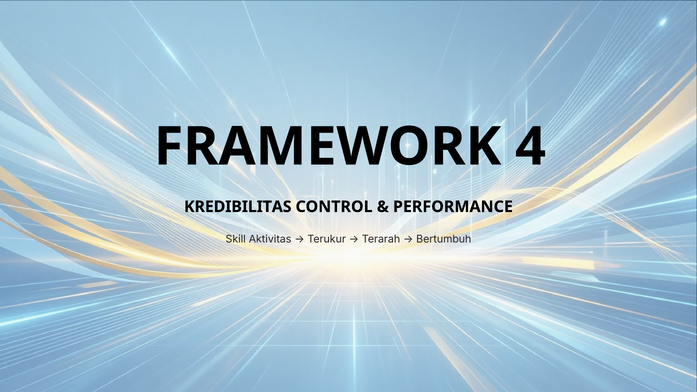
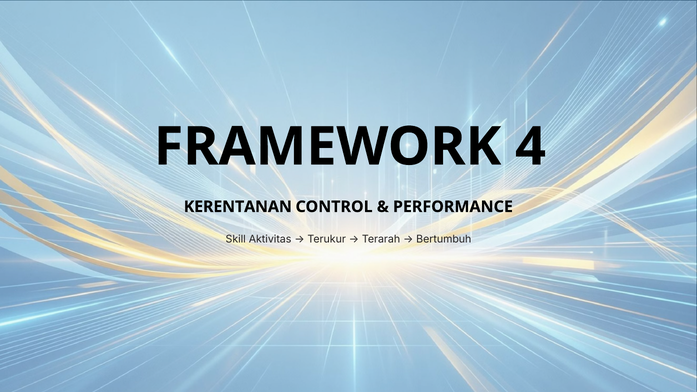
KREDIBILITAS: KREDIBILITAS -> KERENTANAN
